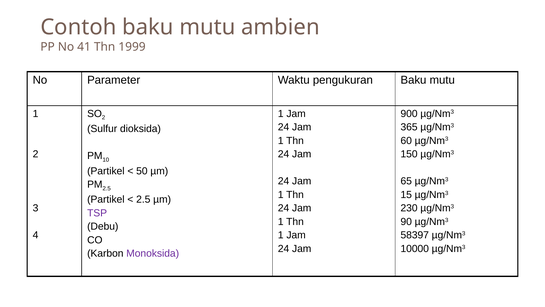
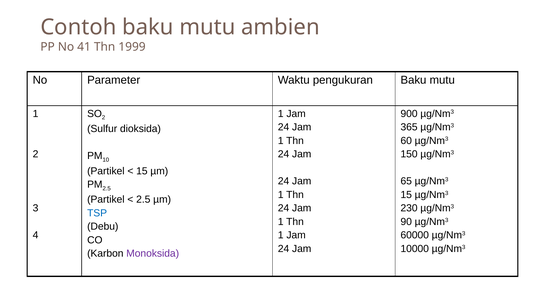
50 at (142, 171): 50 -> 15
TSP colour: purple -> blue
58397: 58397 -> 60000
